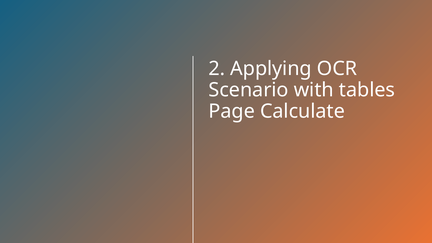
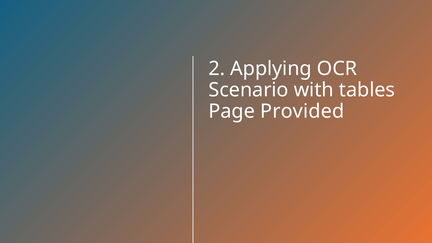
Calculate: Calculate -> Provided
